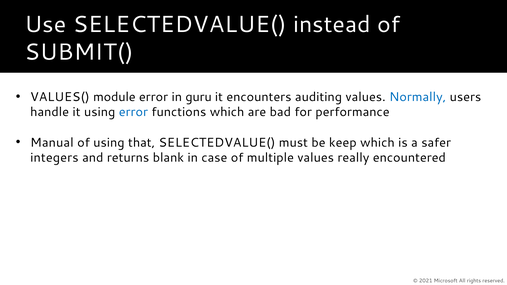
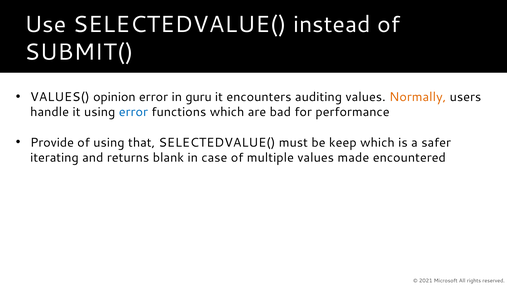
module: module -> opinion
Normally colour: blue -> orange
Manual: Manual -> Provide
integers: integers -> iterating
really: really -> made
